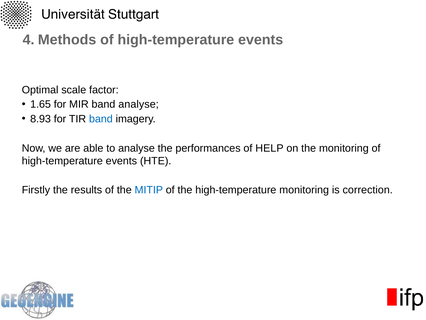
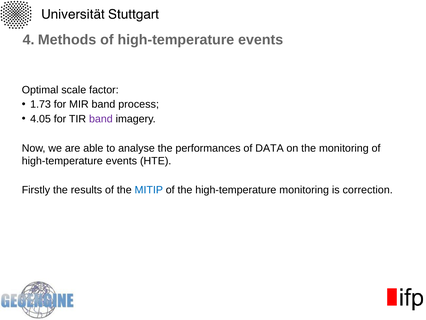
1.65: 1.65 -> 1.73
band analyse: analyse -> process
8.93: 8.93 -> 4.05
band at (101, 119) colour: blue -> purple
HELP: HELP -> DATA
